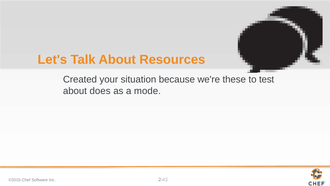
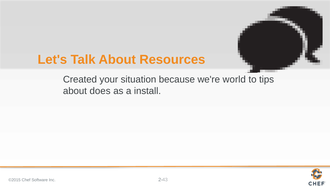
these: these -> world
test: test -> tips
mode: mode -> install
